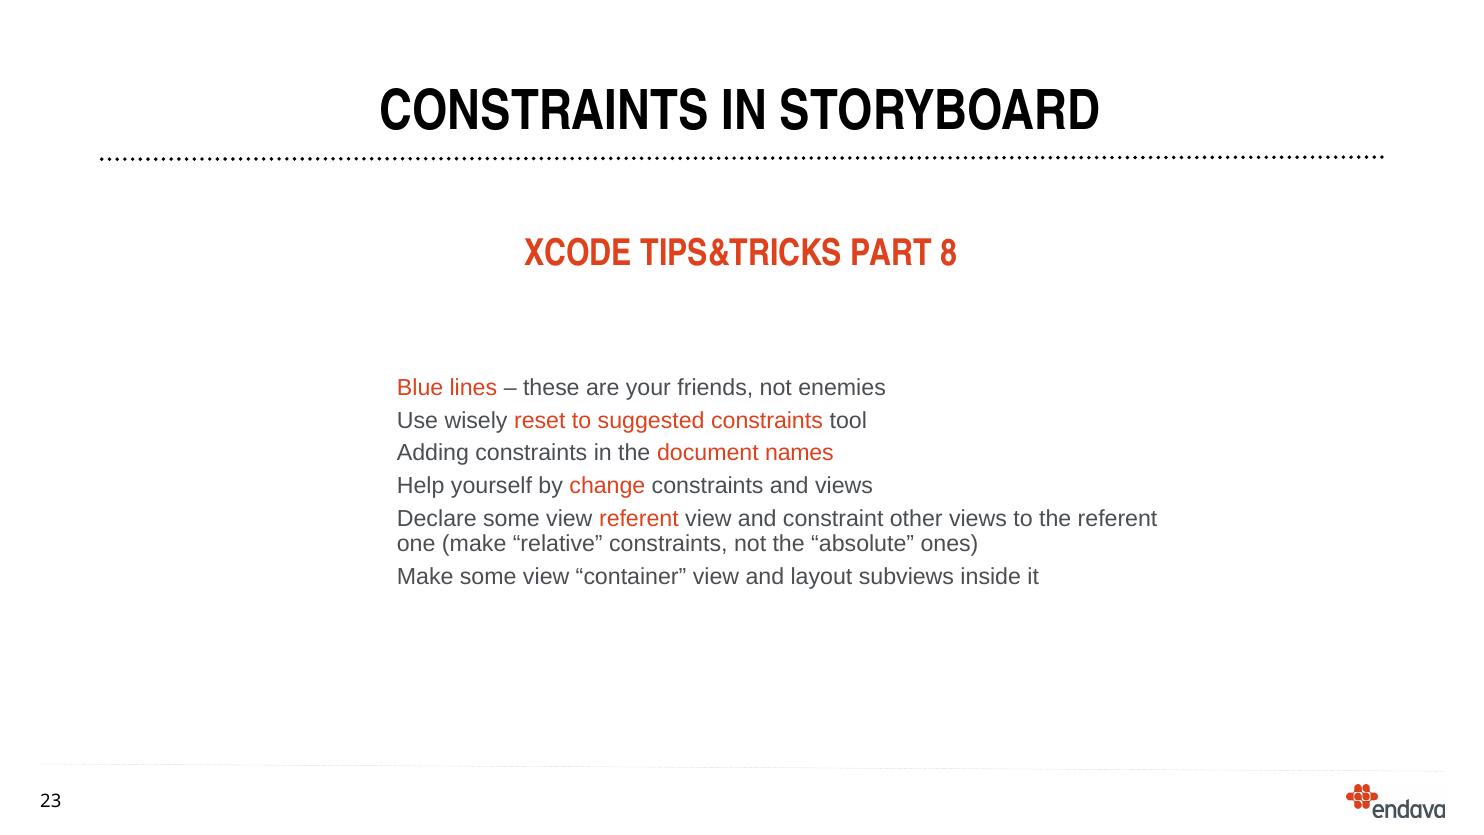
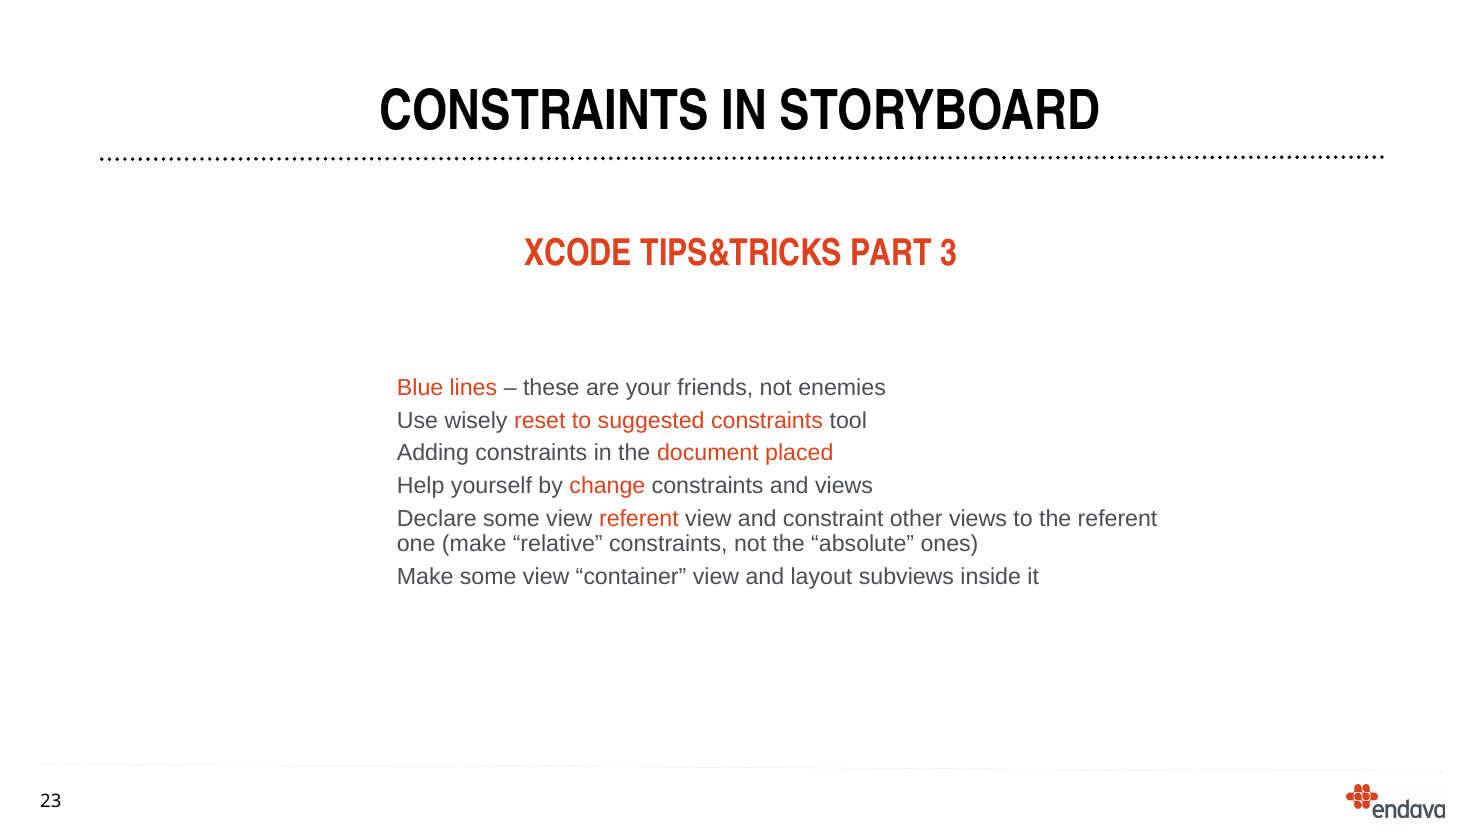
8: 8 -> 3
names: names -> placed
